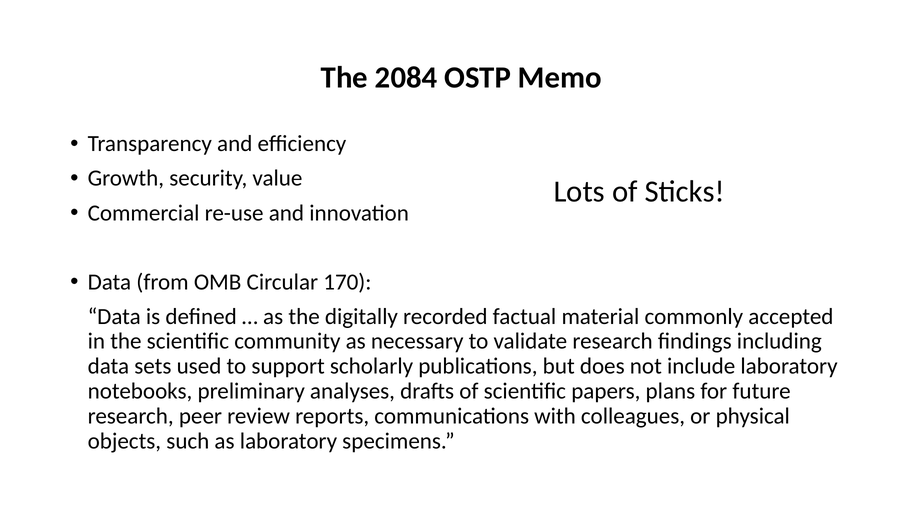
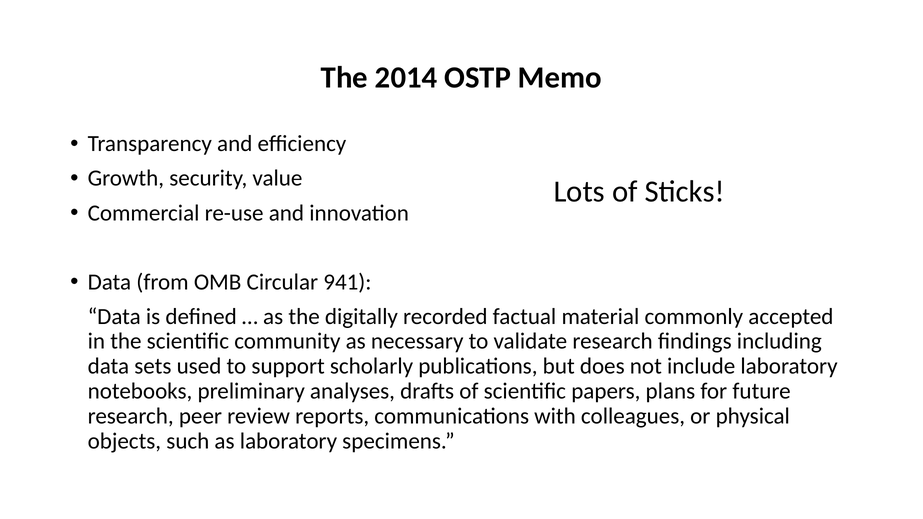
2084: 2084 -> 2014
170: 170 -> 941
